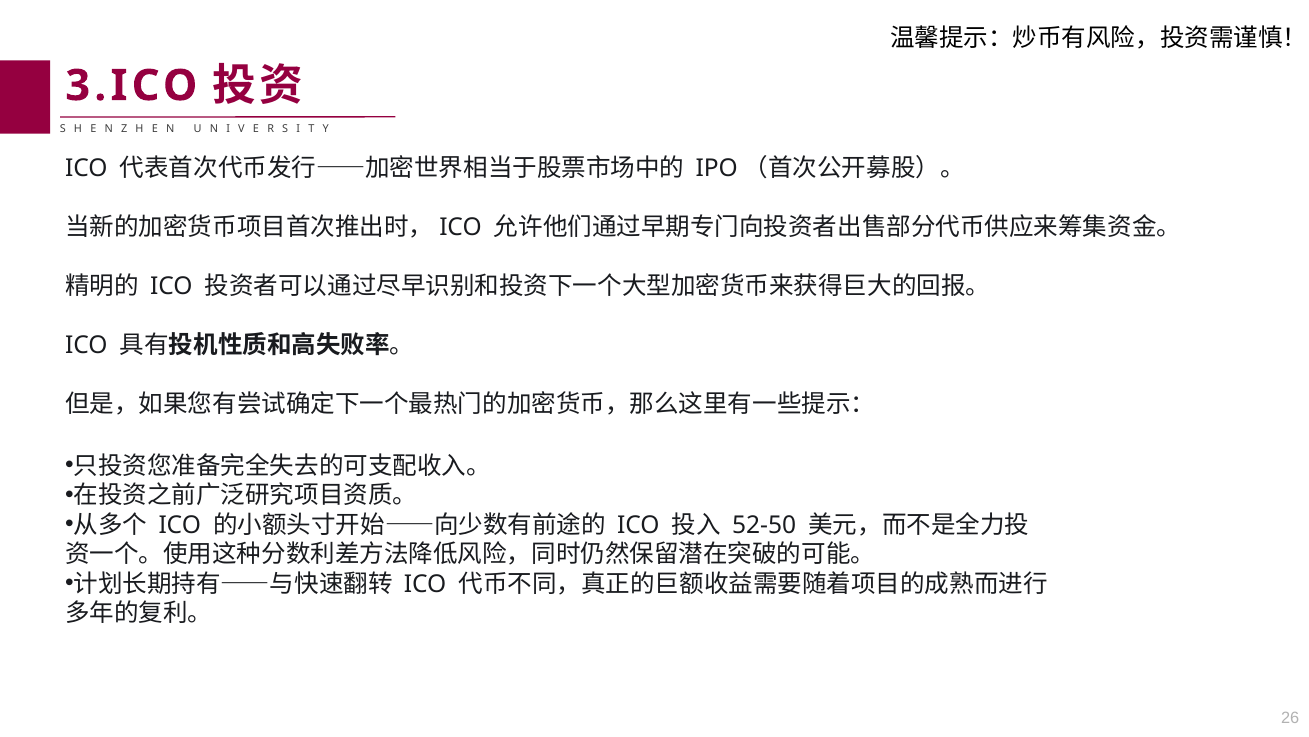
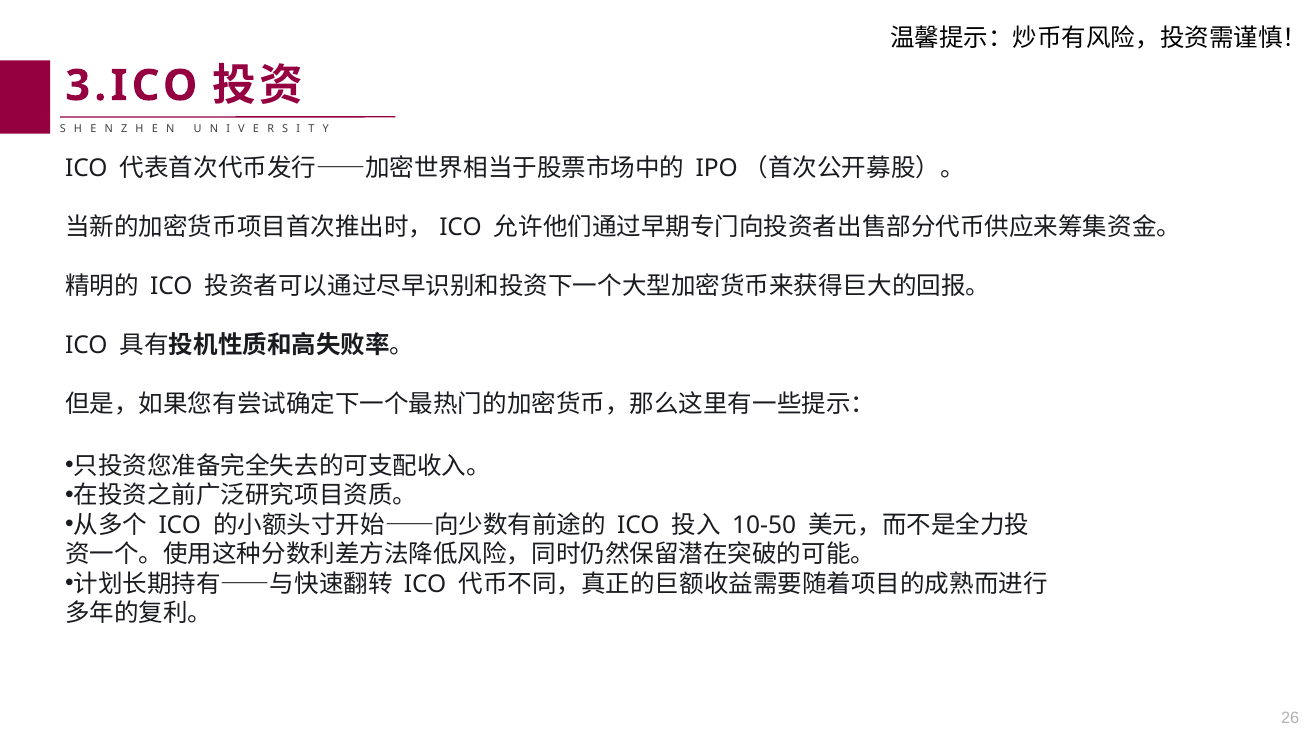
52-50: 52-50 -> 10-50
